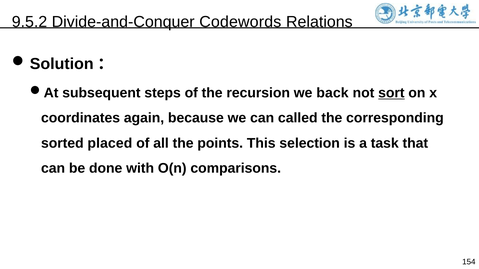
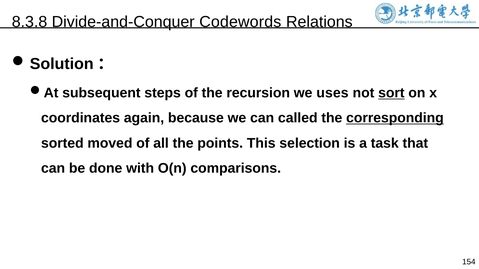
9.5.2: 9.5.2 -> 8.3.8
back: back -> uses
corresponding underline: none -> present
placed: placed -> moved
